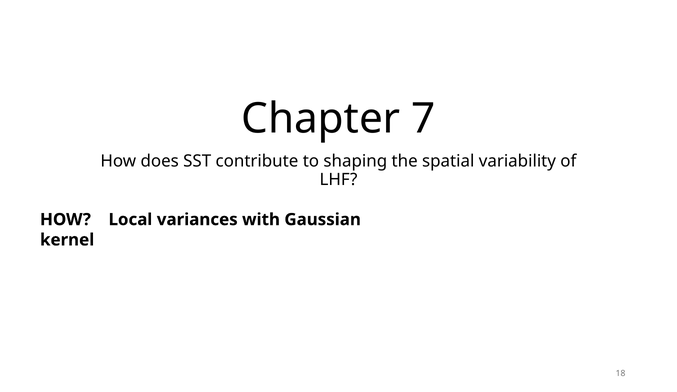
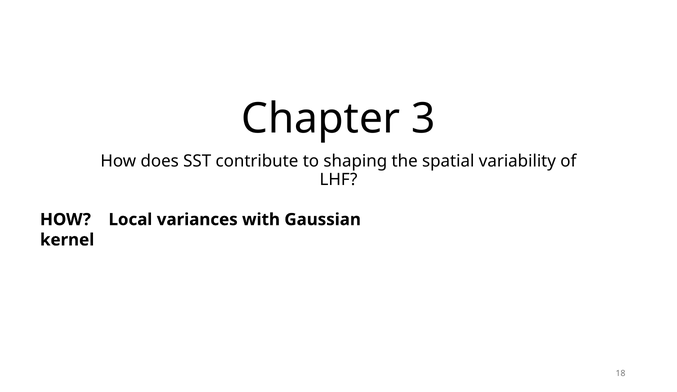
7: 7 -> 3
